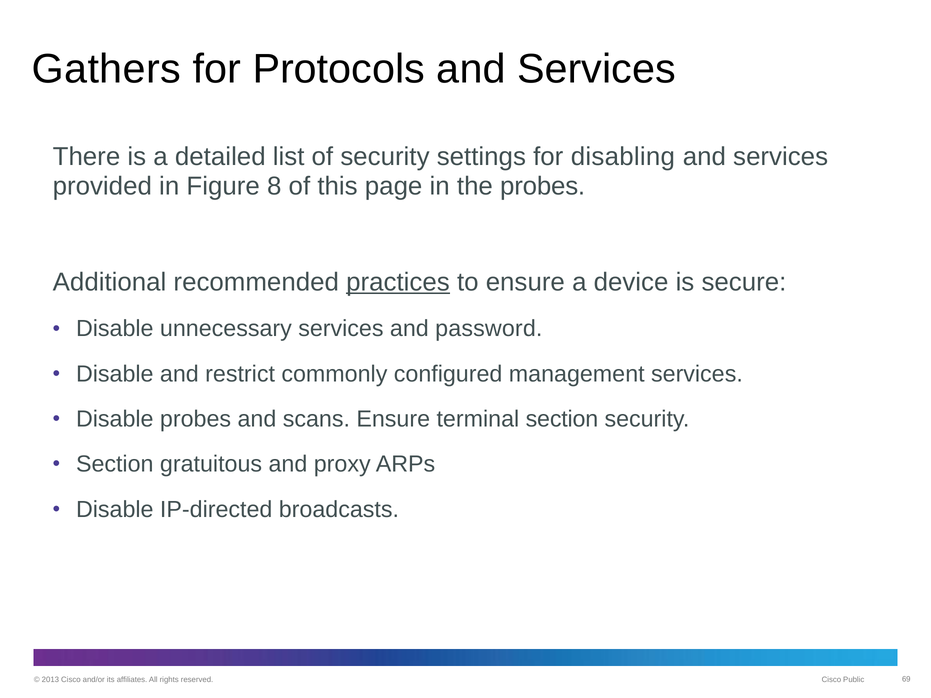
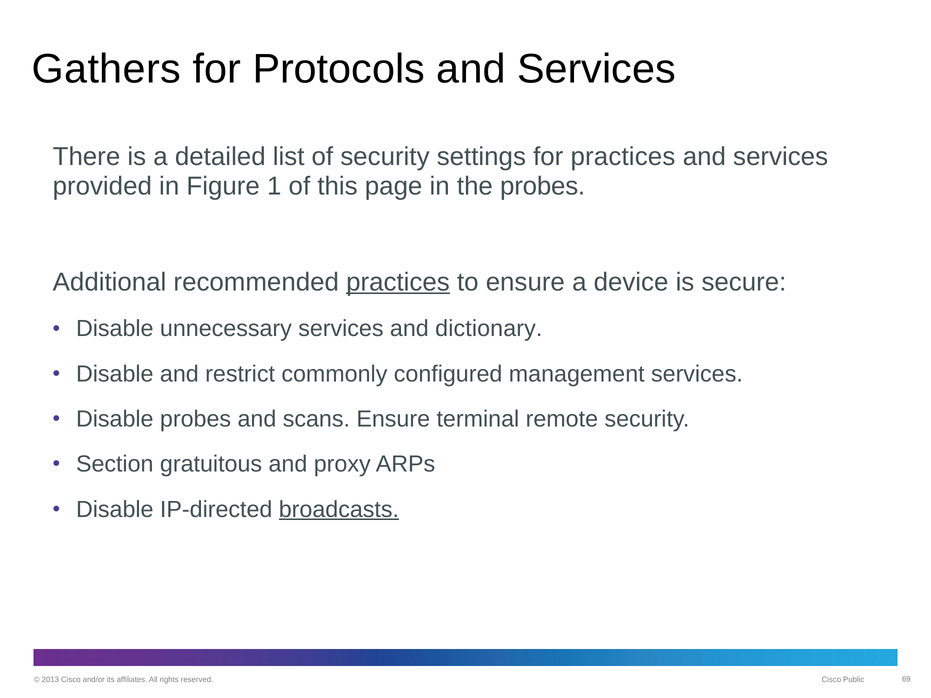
for disabling: disabling -> practices
8: 8 -> 1
password: password -> dictionary
terminal section: section -> remote
broadcasts underline: none -> present
